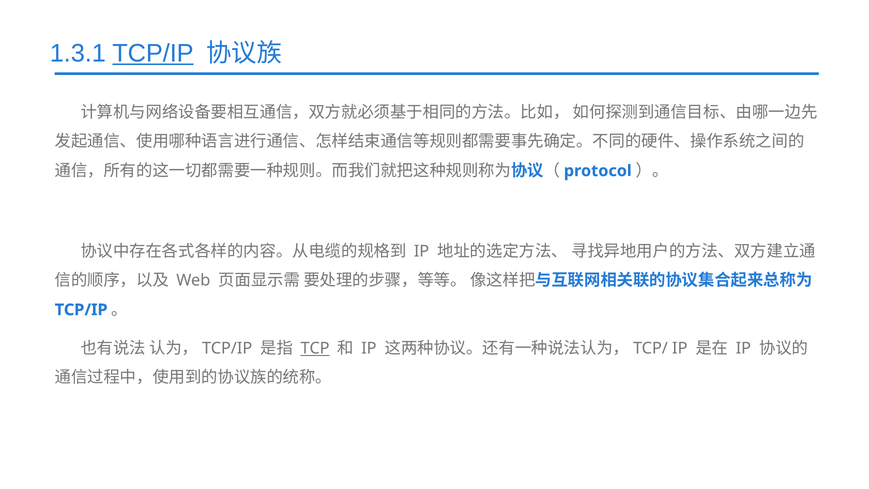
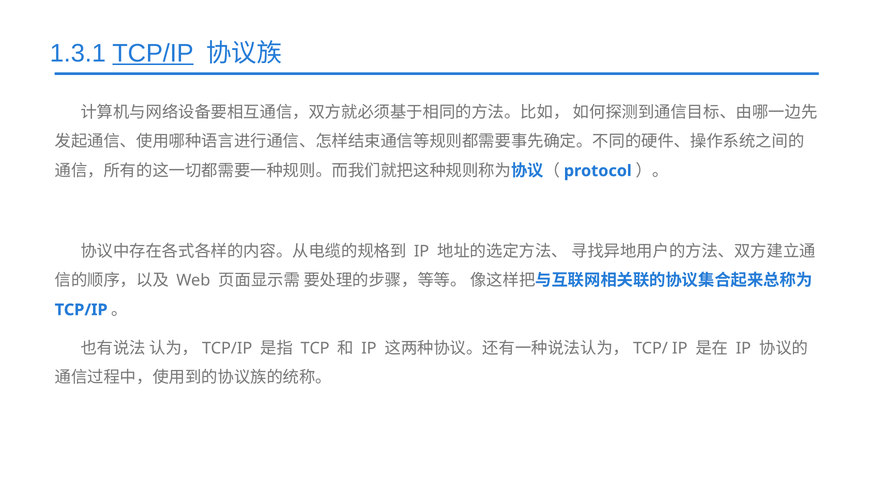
TCP underline: present -> none
